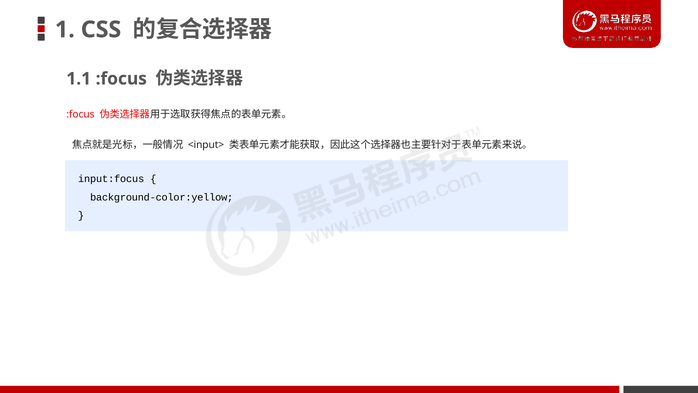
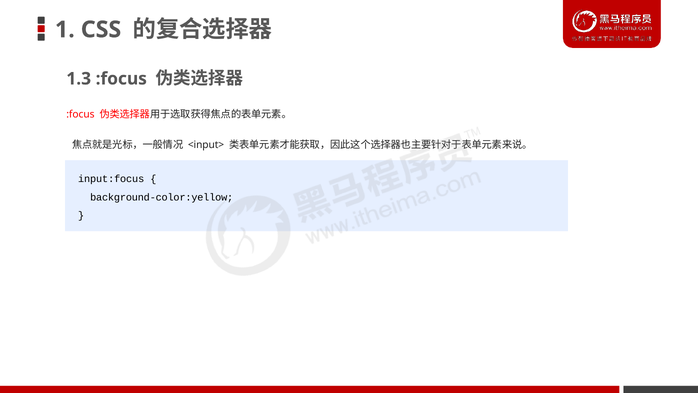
1.1: 1.1 -> 1.3
